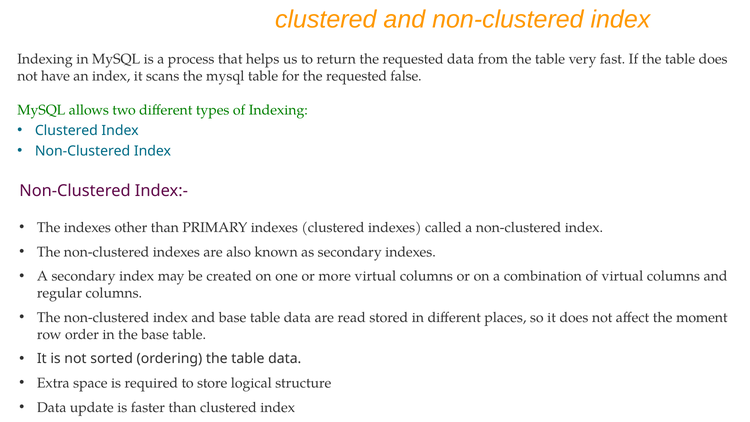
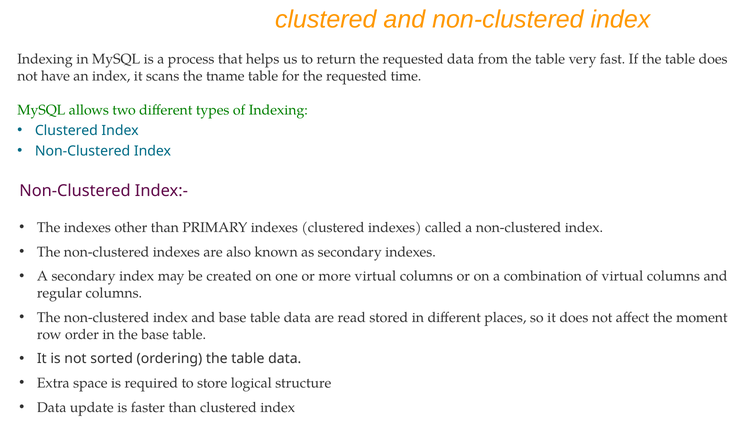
the mysql: mysql -> tname
false: false -> time
